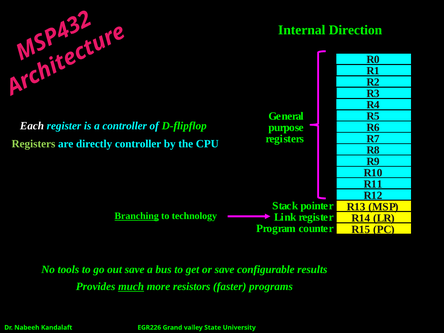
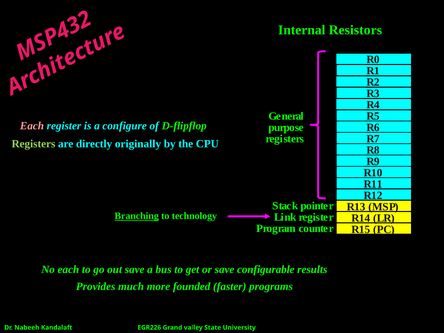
Direction: Direction -> Resistors
Each at (32, 126) colour: white -> pink
a controller: controller -> configure
directly controller: controller -> originally
No tools: tools -> each
much underline: present -> none
resistors: resistors -> founded
